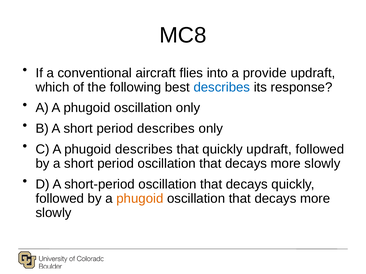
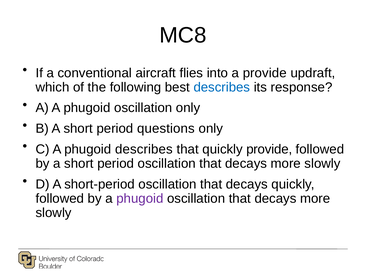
period describes: describes -> questions
quickly updraft: updraft -> provide
phugoid at (140, 199) colour: orange -> purple
